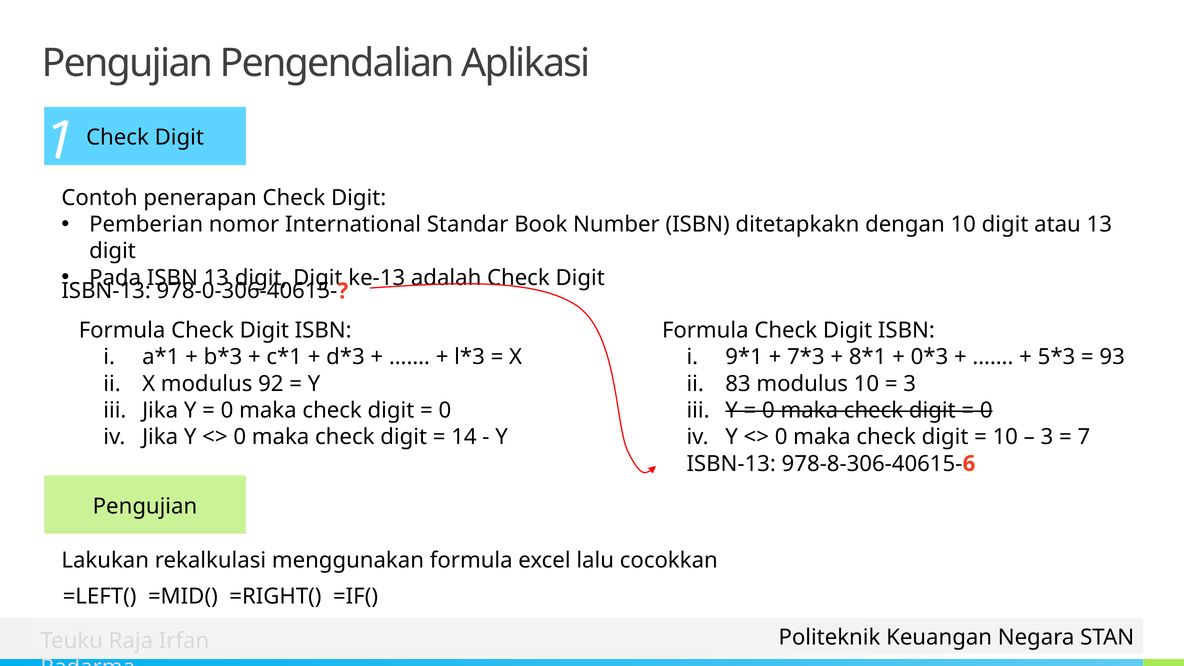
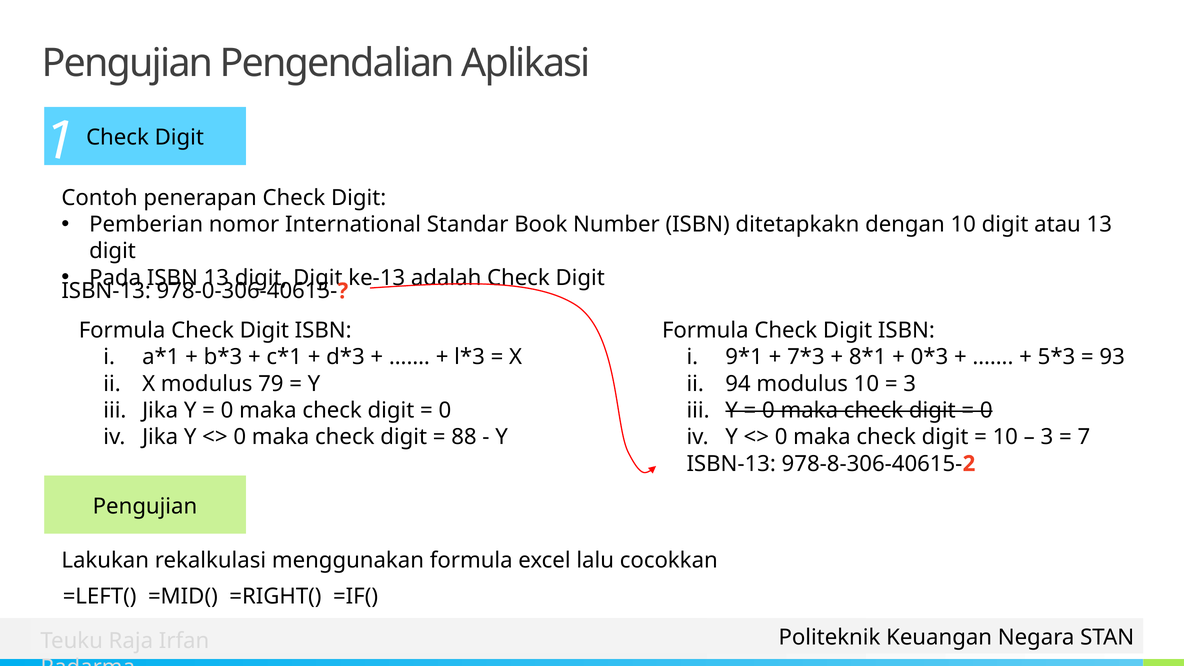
92: 92 -> 79
83: 83 -> 94
14: 14 -> 88
6: 6 -> 2
